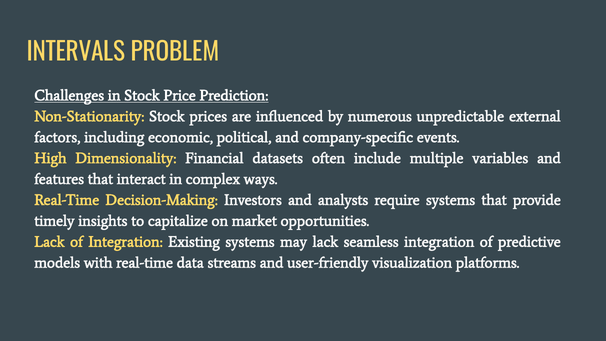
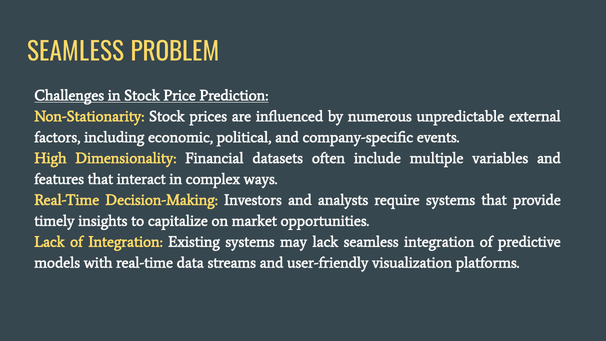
INTERVALS at (76, 52): INTERVALS -> SEAMLESS
